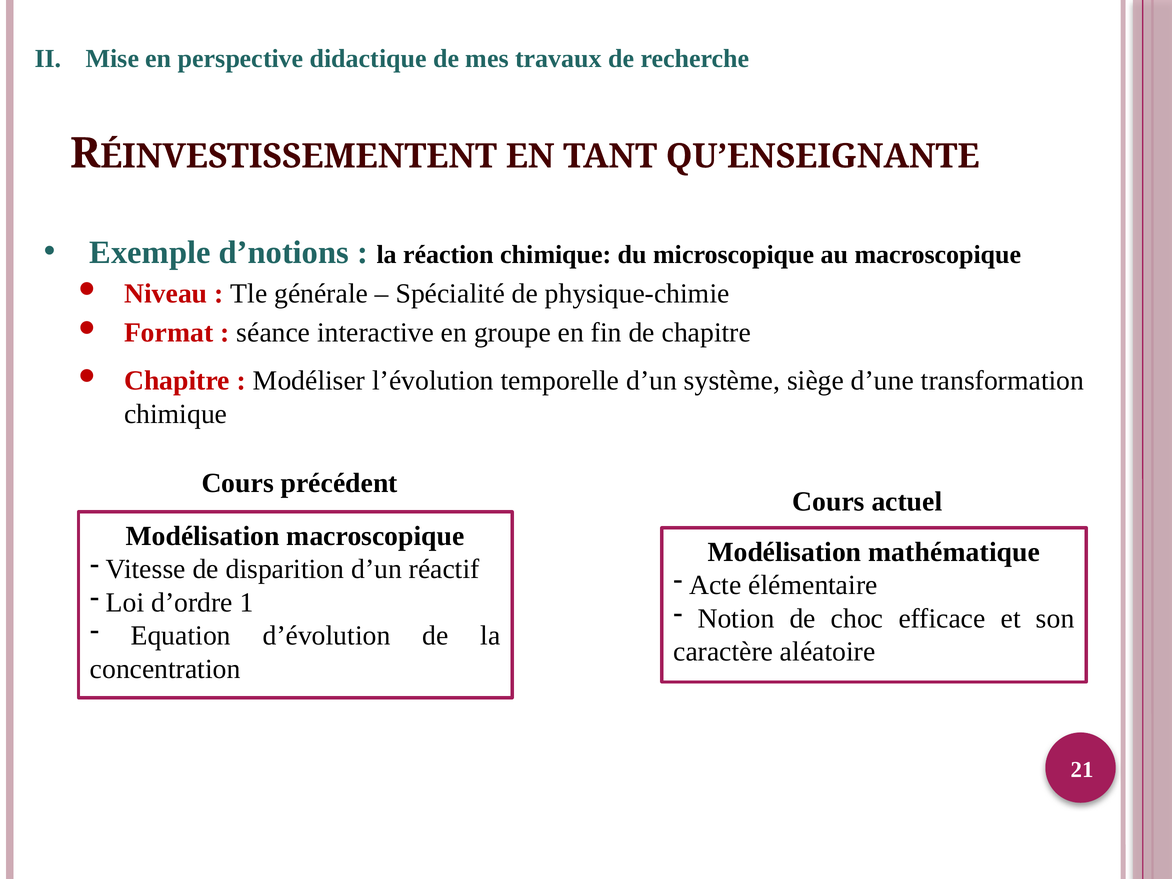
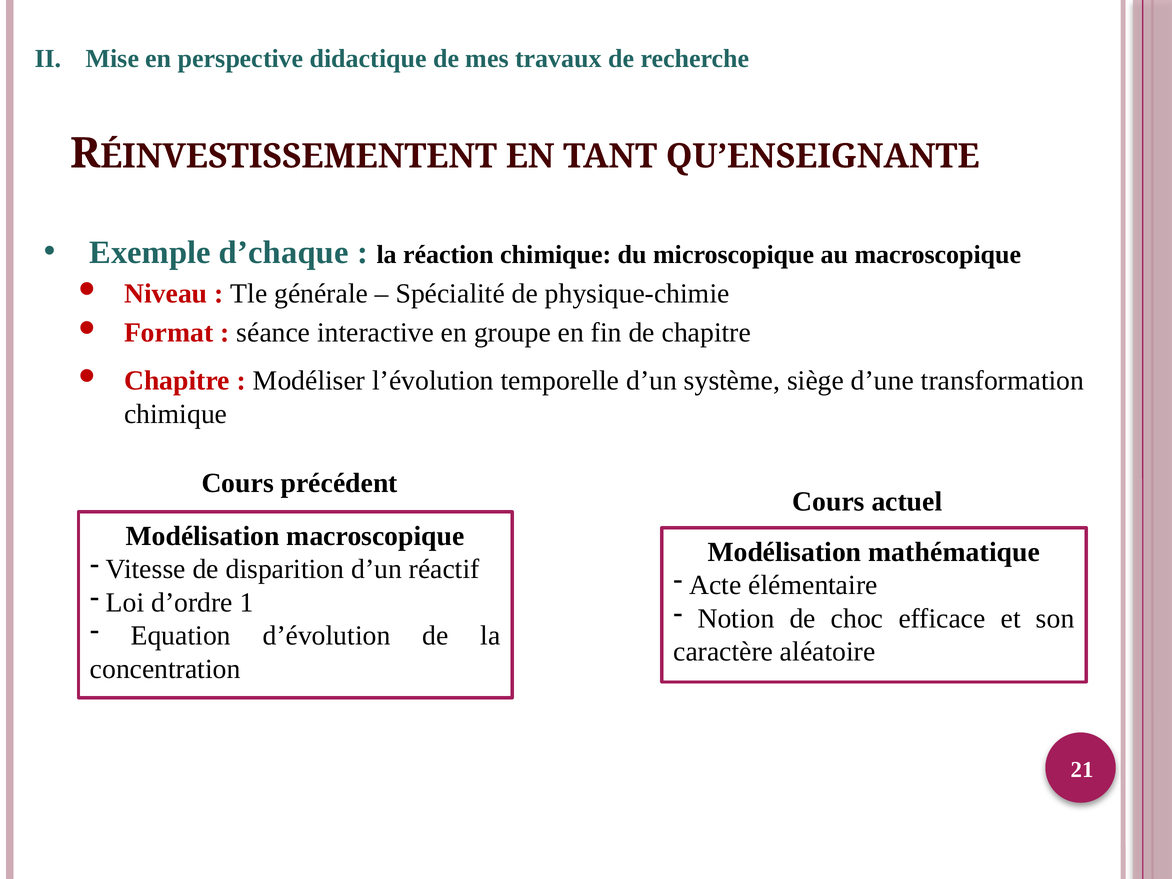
d’notions: d’notions -> d’chaque
